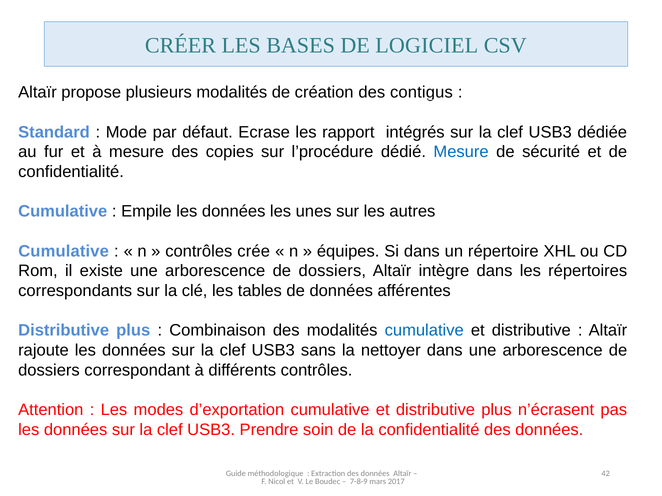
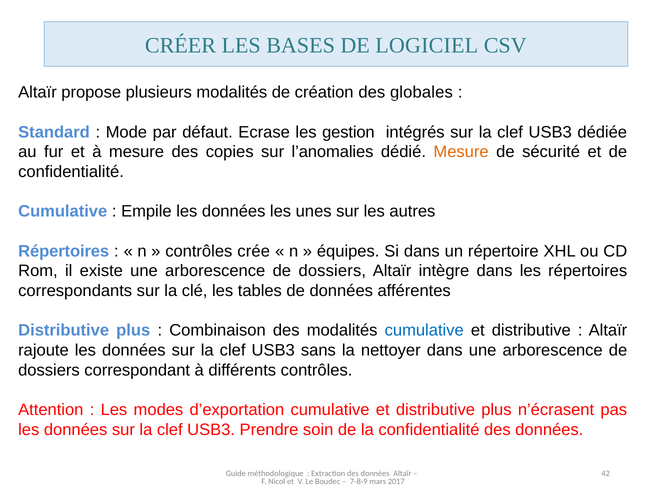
contigus: contigus -> globales
rapport: rapport -> gestion
l’procédure: l’procédure -> l’anomalies
Mesure at (461, 152) colour: blue -> orange
Cumulative at (64, 251): Cumulative -> Répertoires
